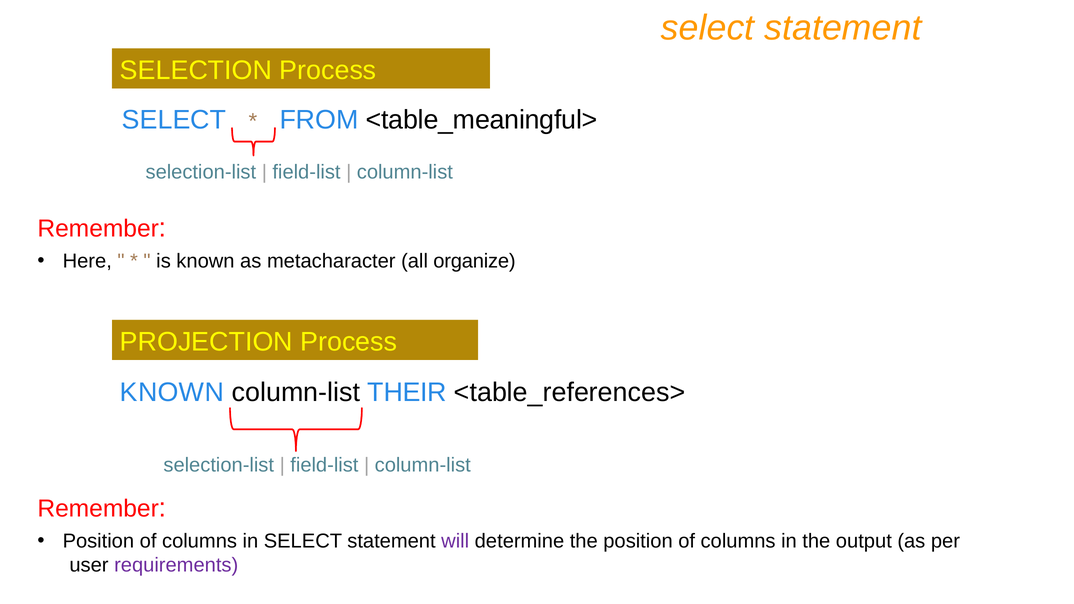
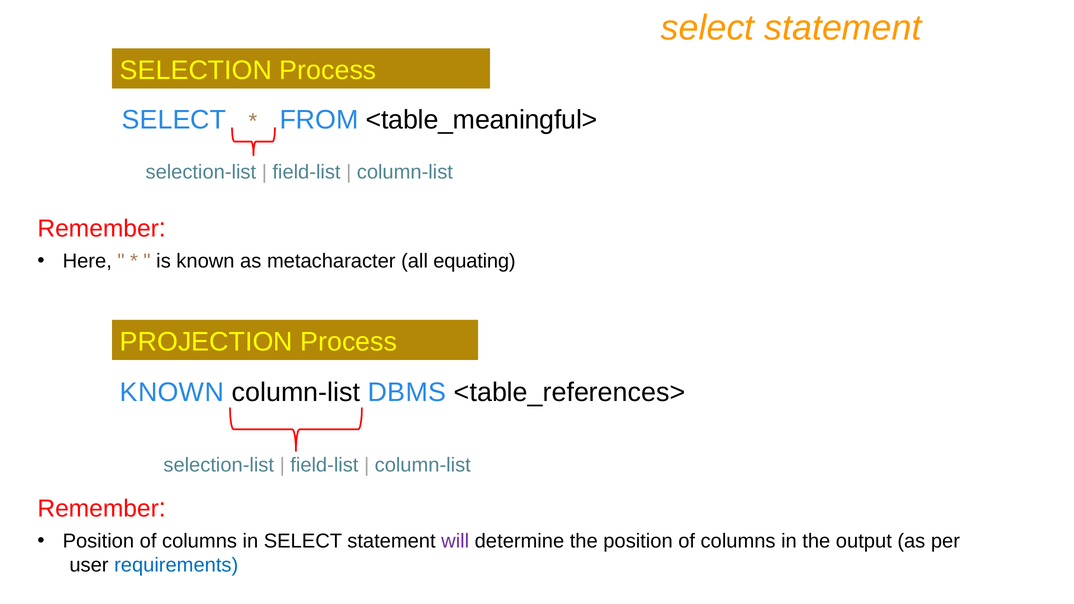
organize: organize -> equating
THEIR: THEIR -> DBMS
requirements colour: purple -> blue
